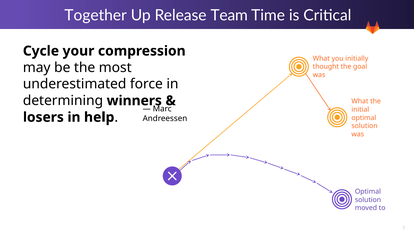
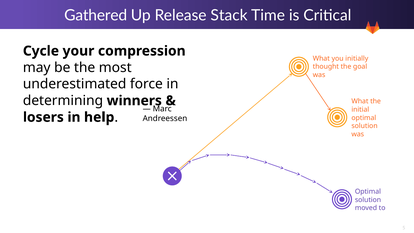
Together: Together -> Gathered
Team: Team -> Stack
